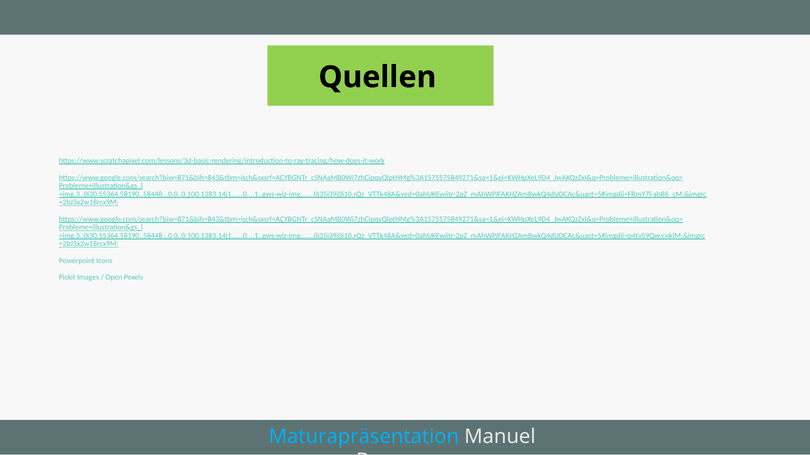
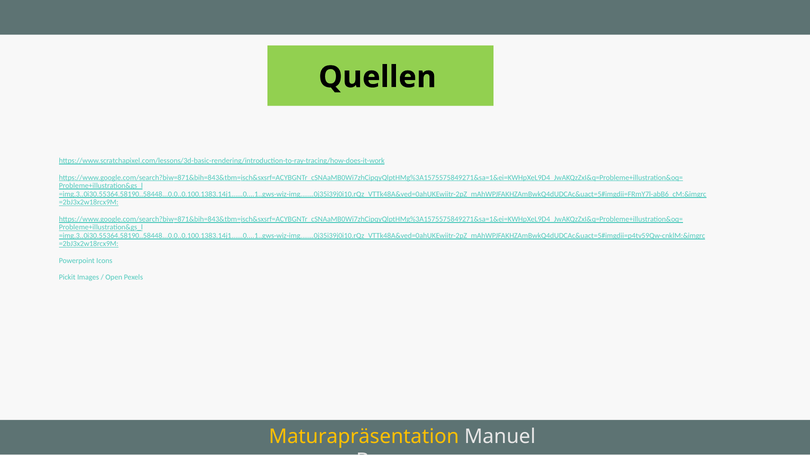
Maturapräsentation colour: light blue -> yellow
